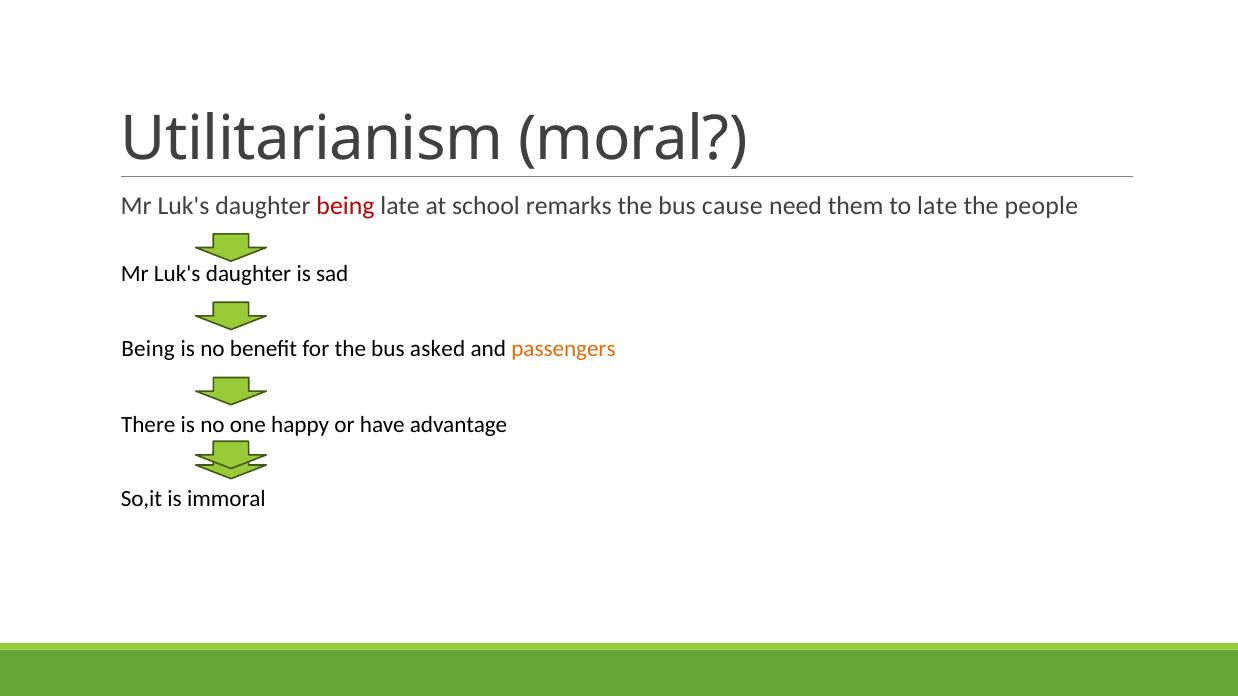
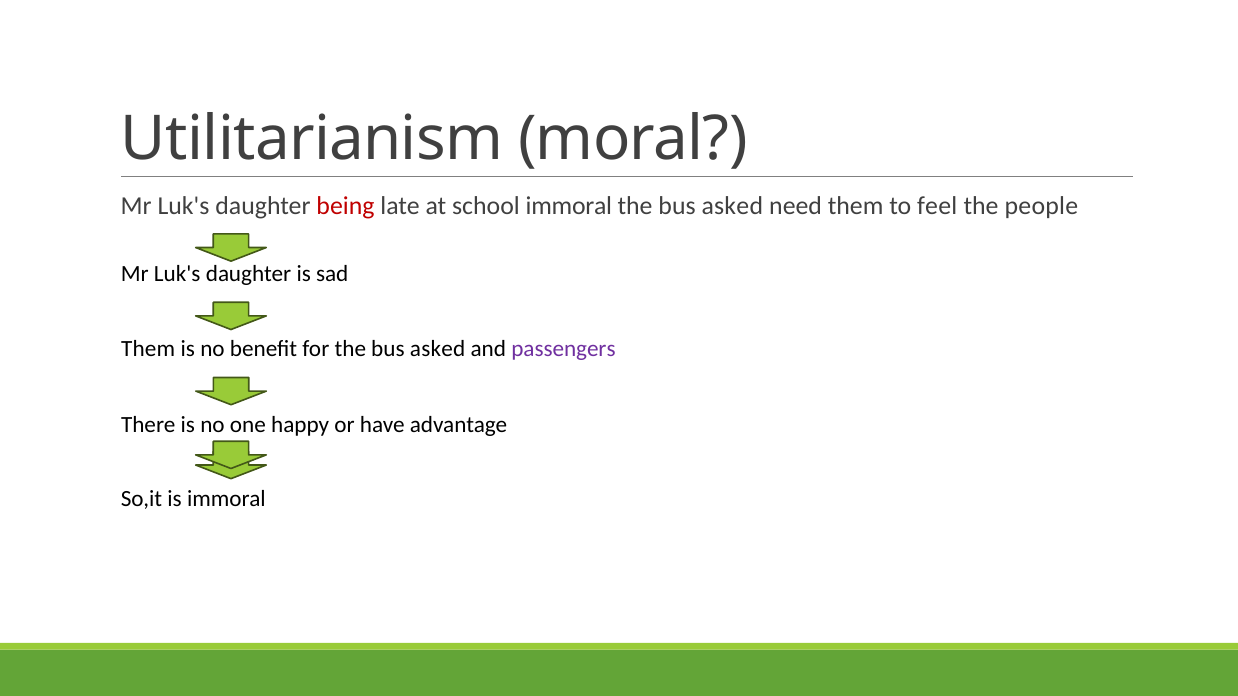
school remarks: remarks -> immoral
cause at (732, 206): cause -> asked
to late: late -> feel
Being at (148, 349): Being -> Them
passengers colour: orange -> purple
